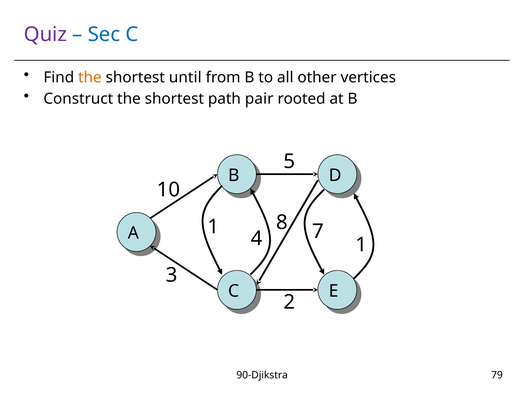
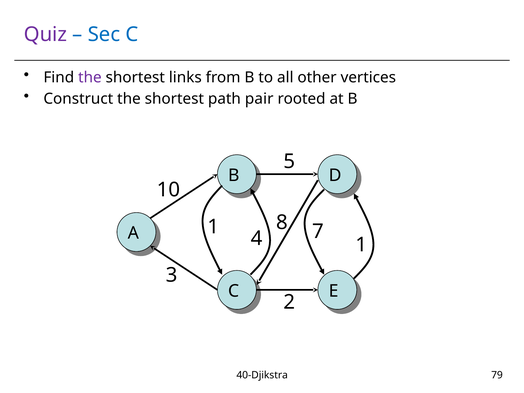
the at (90, 77) colour: orange -> purple
until: until -> links
90-Djikstra: 90-Djikstra -> 40-Djikstra
